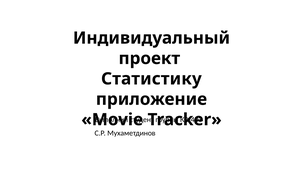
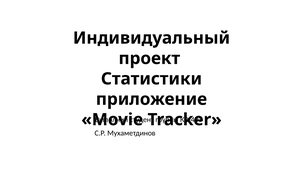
Статистику: Статистику -> Статистики
